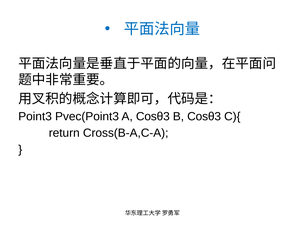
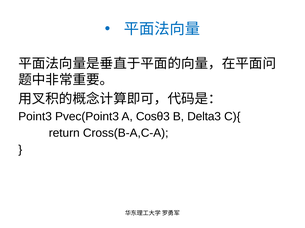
B Cosθ3: Cosθ3 -> Delta3
